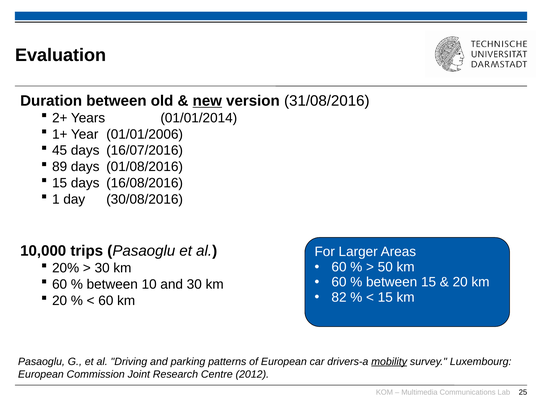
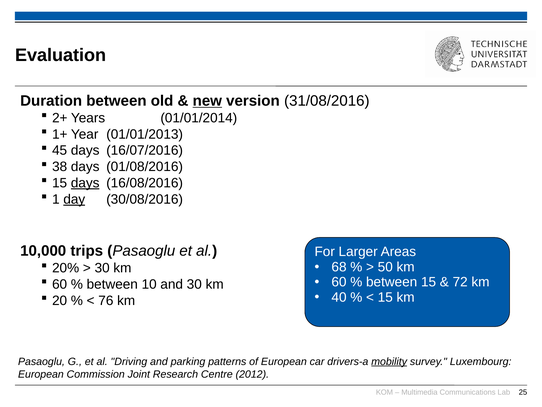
01/01/2006: 01/01/2006 -> 01/01/2013
89: 89 -> 38
days at (85, 183) underline: none -> present
day underline: none -> present
60 at (339, 267): 60 -> 68
20 at (460, 282): 20 -> 72
82: 82 -> 40
60 at (106, 300): 60 -> 76
